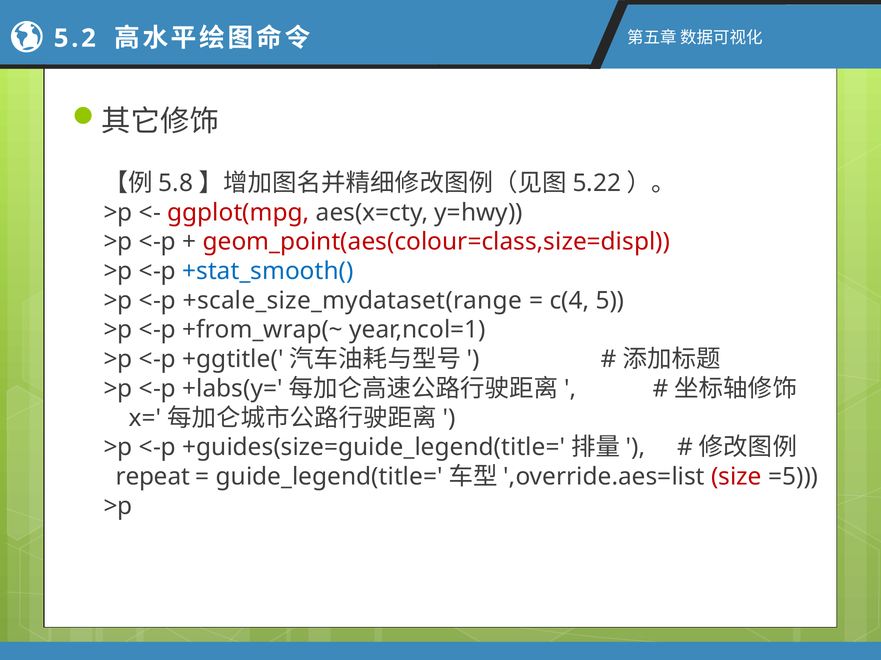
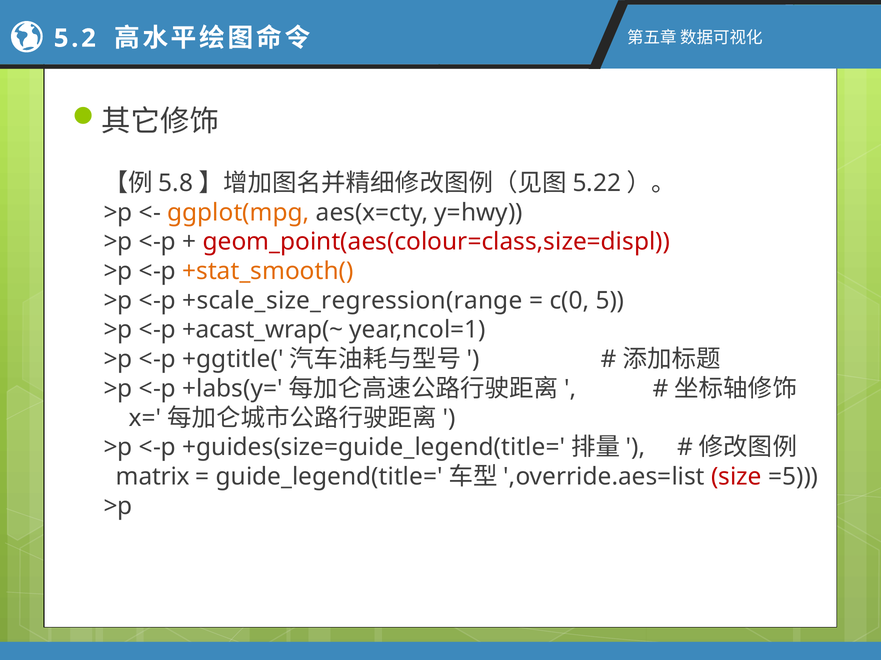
ggplot(mpg colour: red -> orange
+stat_smooth( colour: blue -> orange
+scale_size_mydataset(range: +scale_size_mydataset(range -> +scale_size_regression(range
c(4: c(4 -> c(0
+from_wrap(~: +from_wrap(~ -> +acast_wrap(~
repeat: repeat -> matrix
